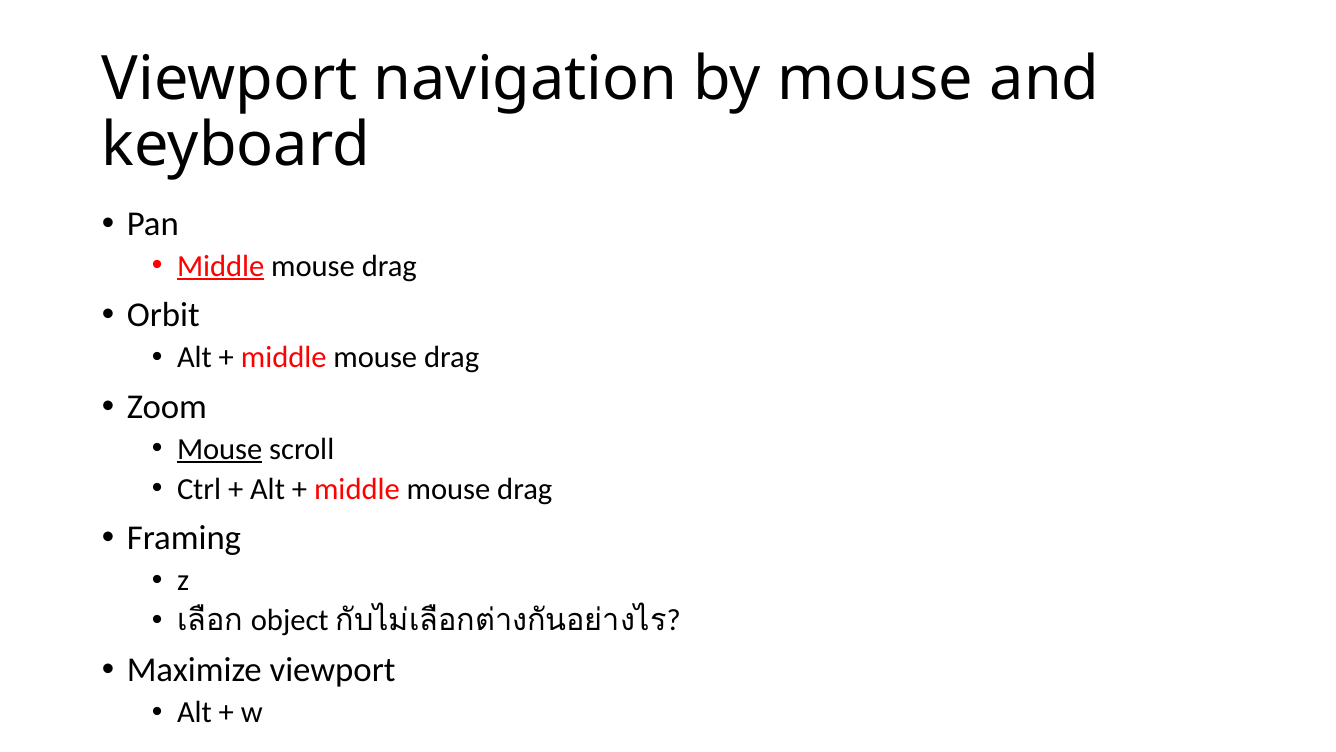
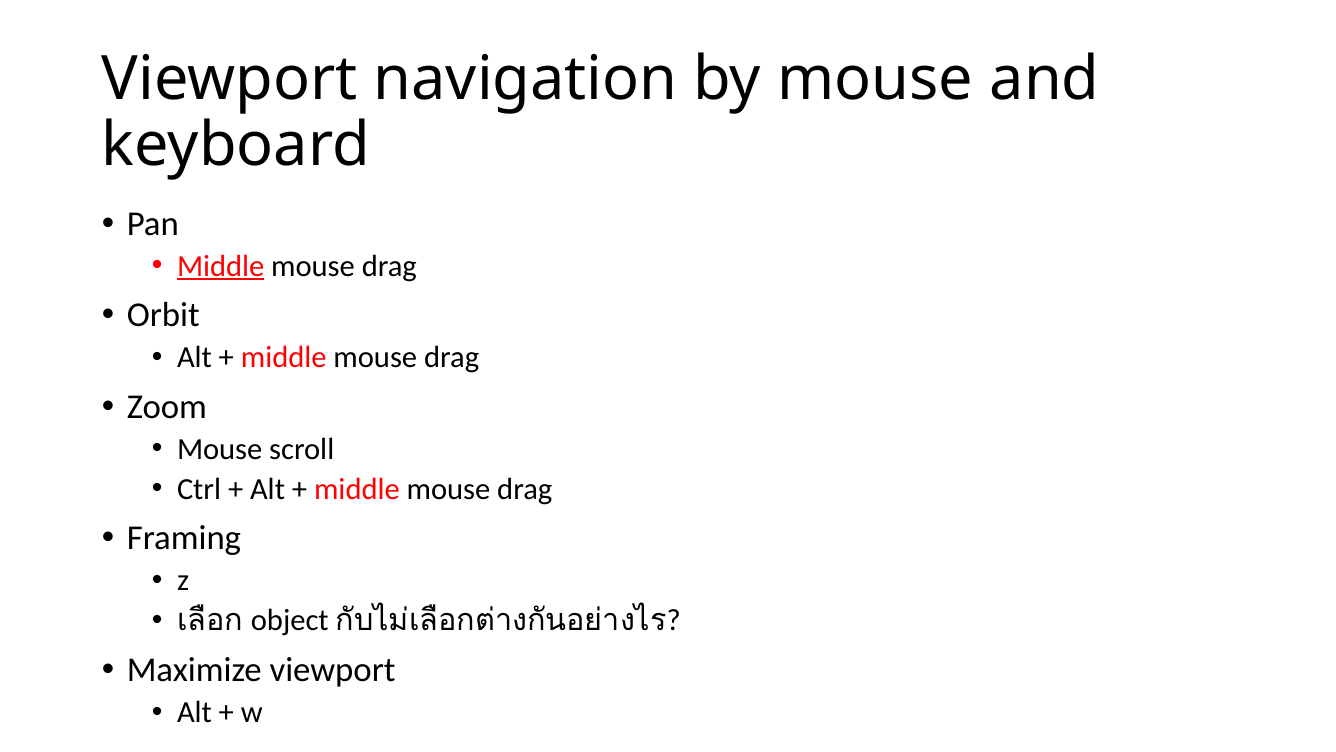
Mouse at (220, 449) underline: present -> none
